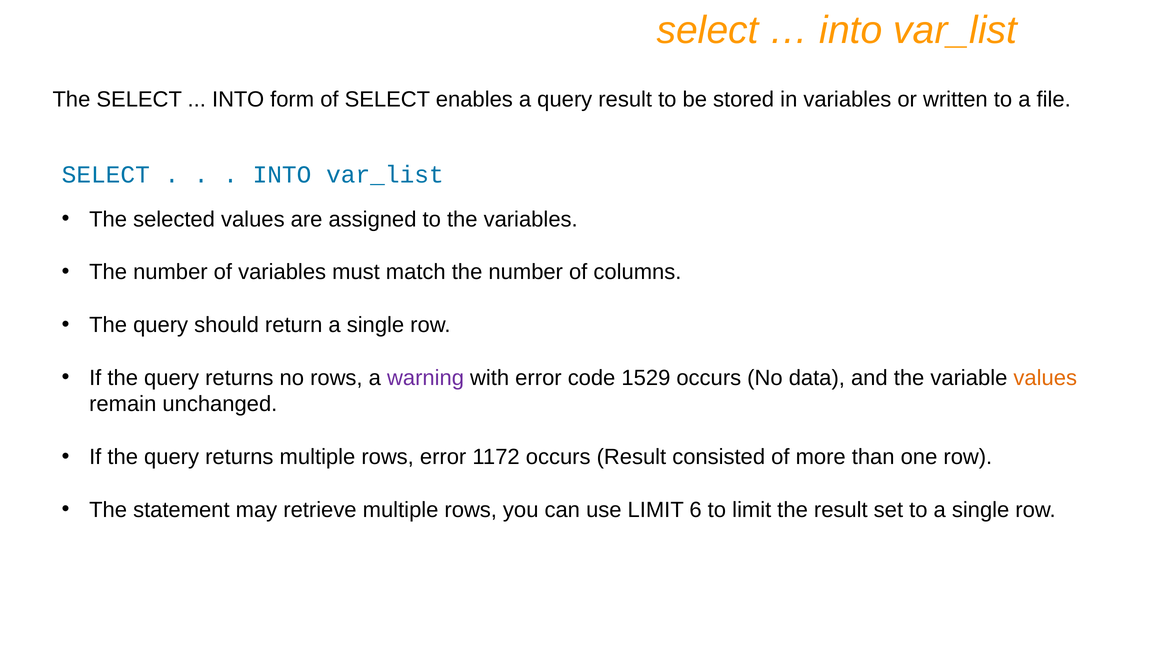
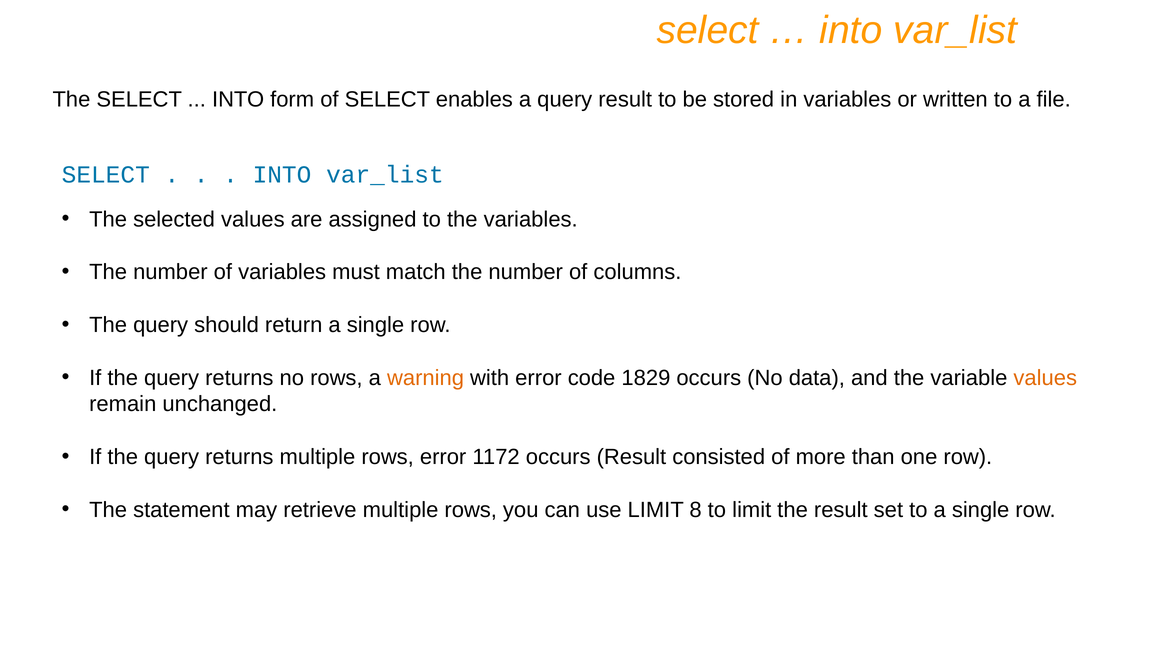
warning colour: purple -> orange
1529: 1529 -> 1829
6: 6 -> 8
